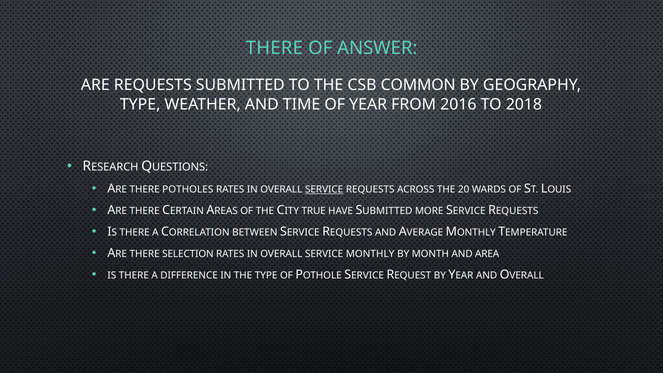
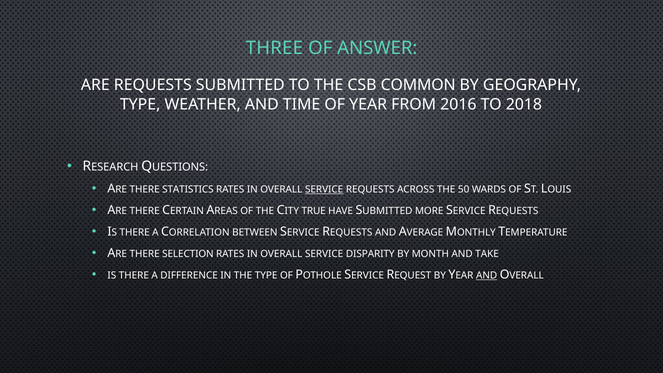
THERE at (274, 48): THERE -> THREE
POTHOLES: POTHOLES -> STATISTICS
20: 20 -> 50
MONTHLY: MONTHLY -> DISPARITY
AREA: AREA -> TAKE
AND at (487, 276) underline: none -> present
